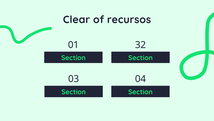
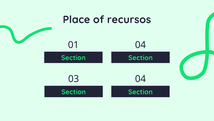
Clear: Clear -> Place
01 32: 32 -> 04
